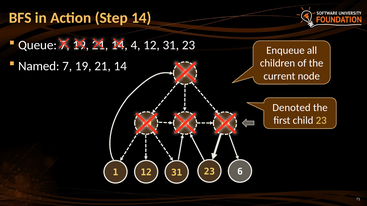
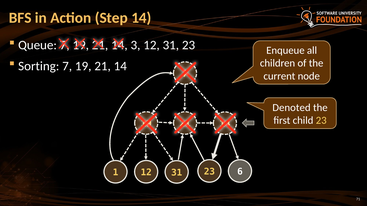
4: 4 -> 3
Named: Named -> Sorting
